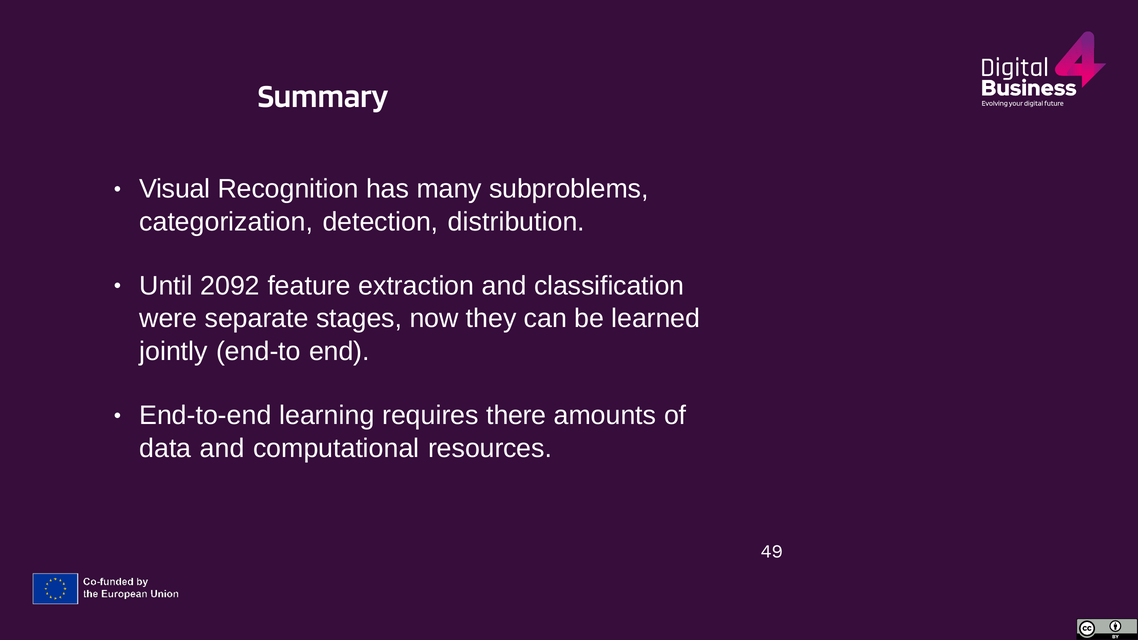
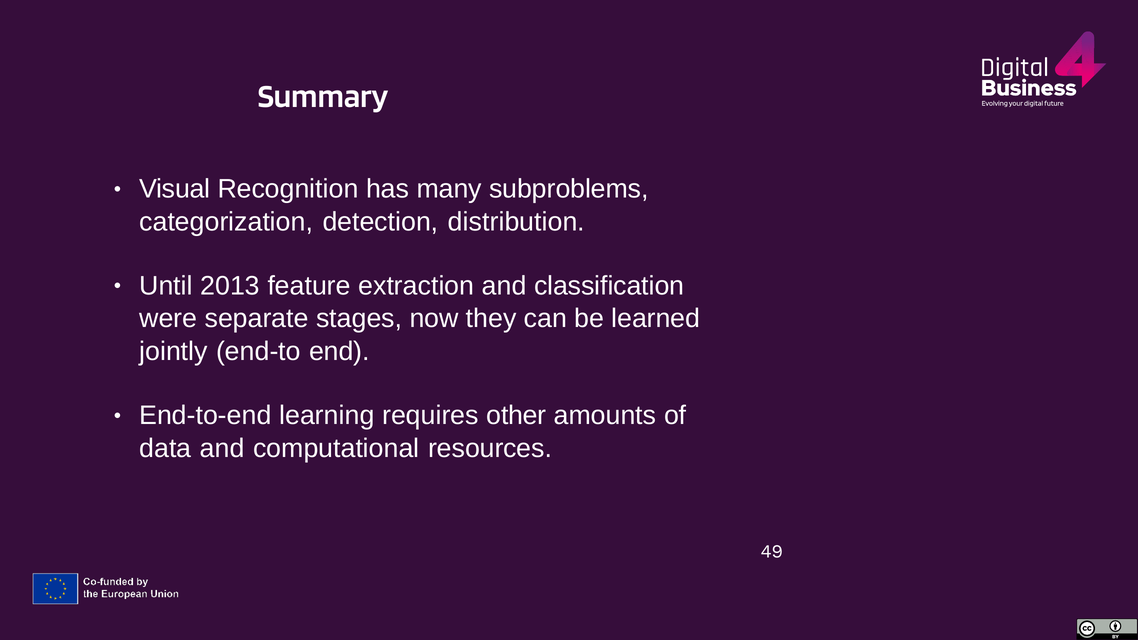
2092: 2092 -> 2013
there: there -> other
